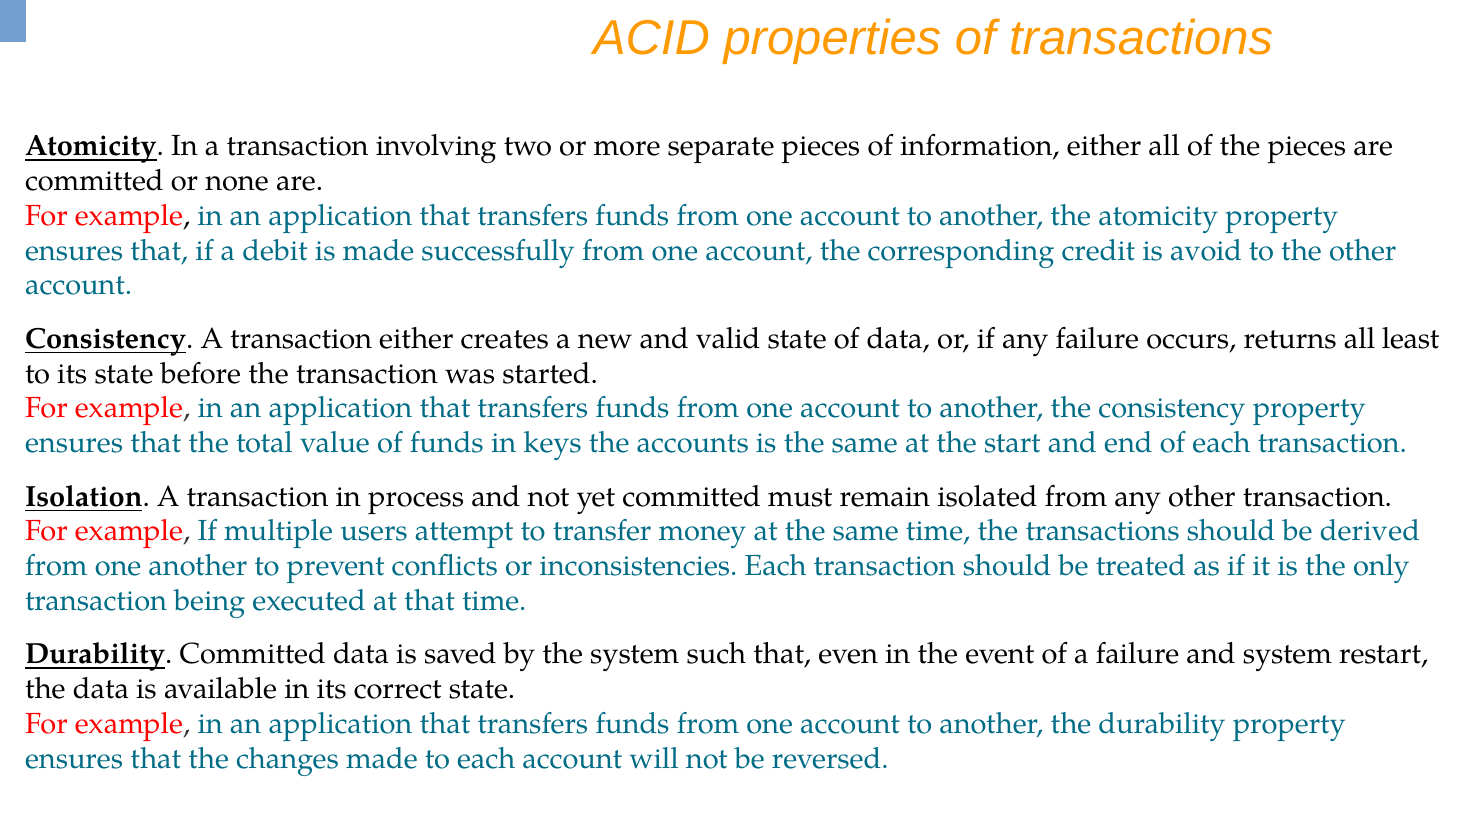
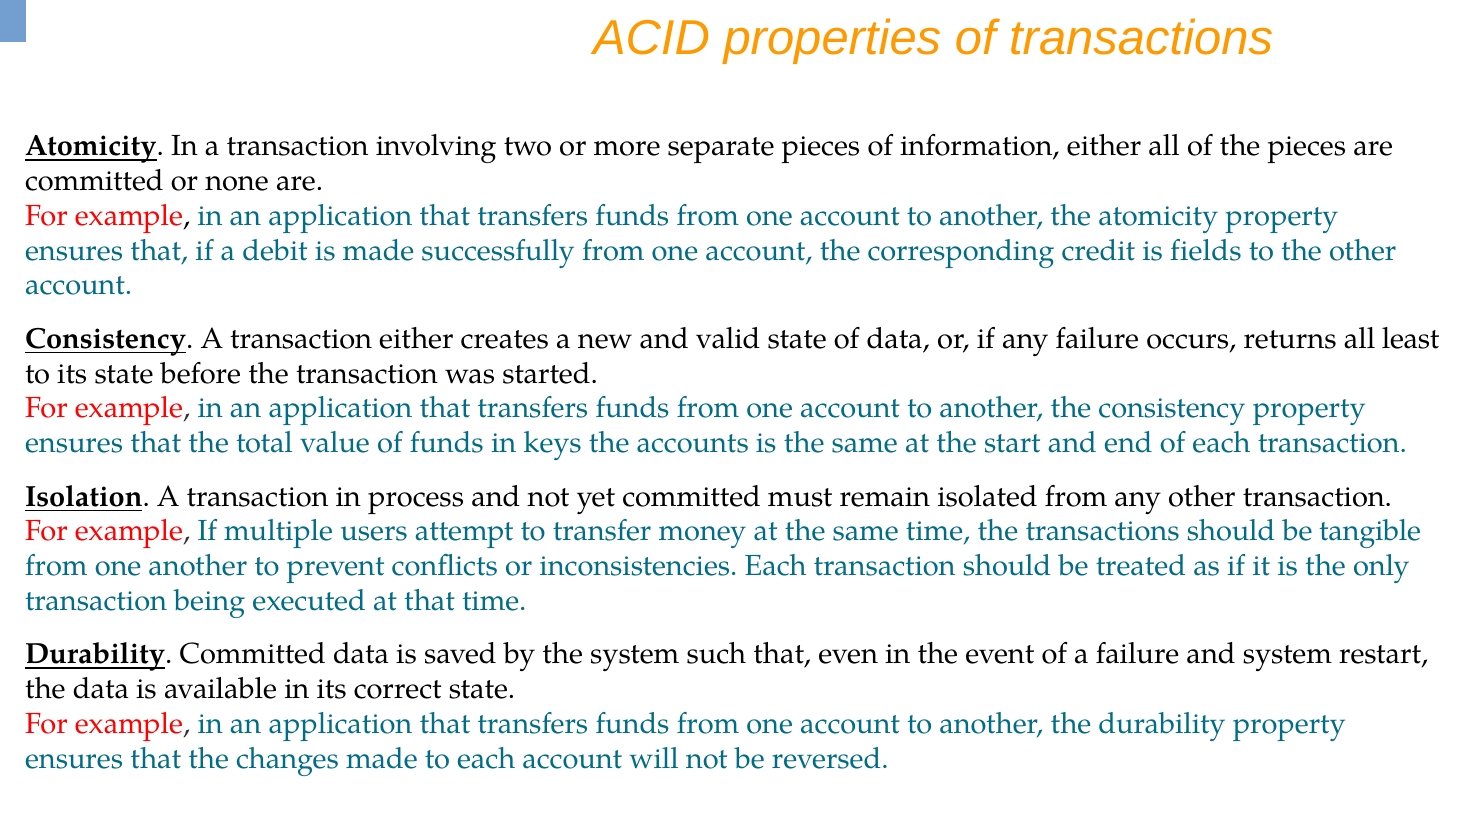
avoid: avoid -> fields
derived: derived -> tangible
